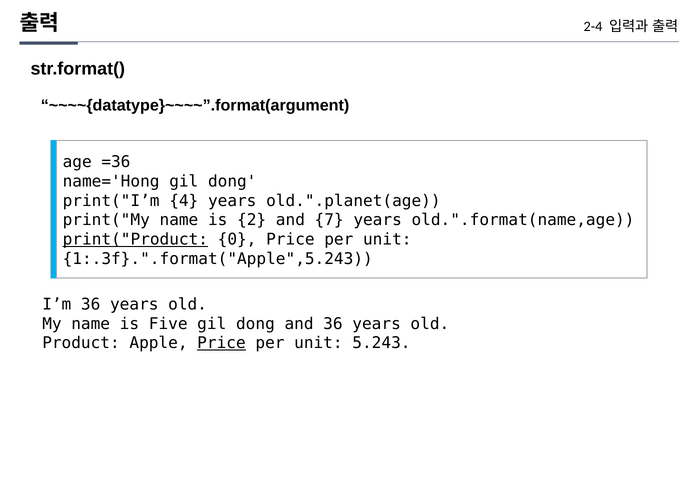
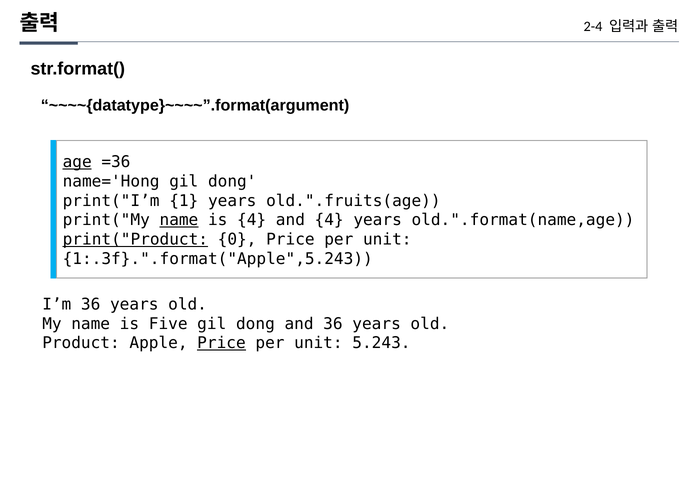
age underline: none -> present
4: 4 -> 1
old.".planet(age: old.".planet(age -> old.".fruits(age
name at (179, 220) underline: none -> present
is 2: 2 -> 4
and 7: 7 -> 4
